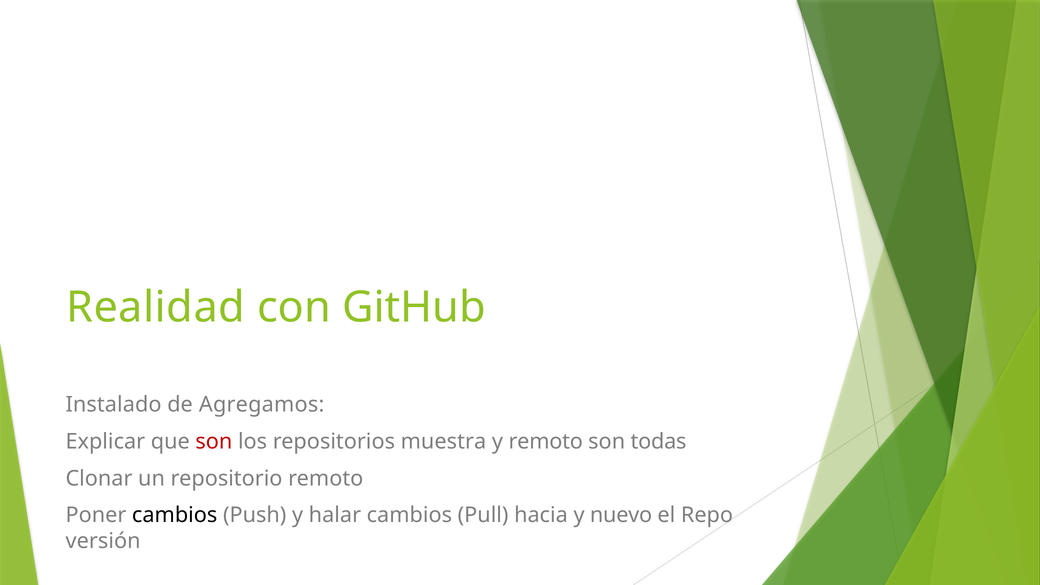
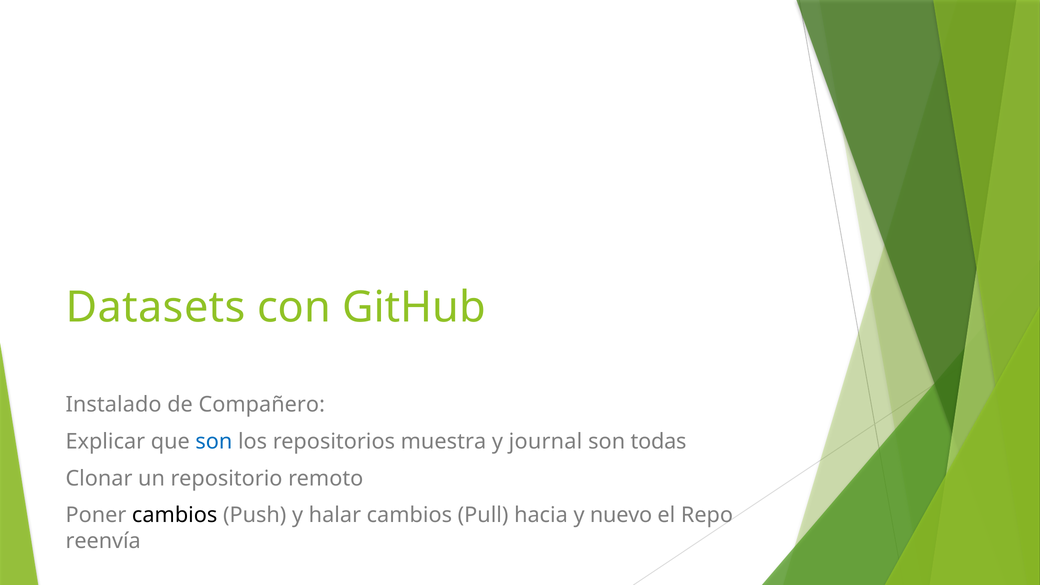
Realidad: Realidad -> Datasets
Agregamos: Agregamos -> Compañero
son at (214, 442) colour: red -> blue
y remoto: remoto -> journal
versión: versión -> reenvía
